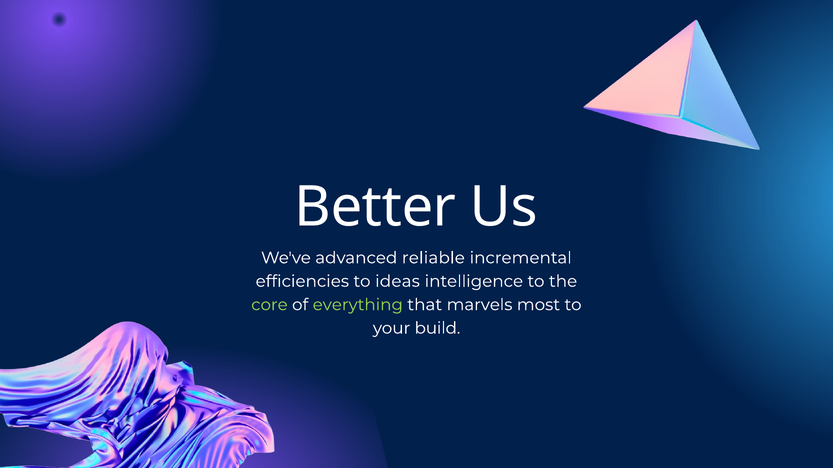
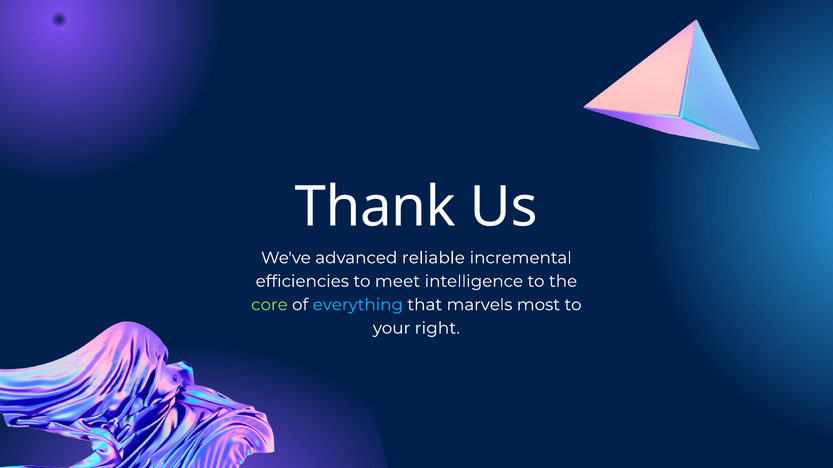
Better: Better -> Thank
ideas: ideas -> meet
everything colour: light green -> light blue
build: build -> right
